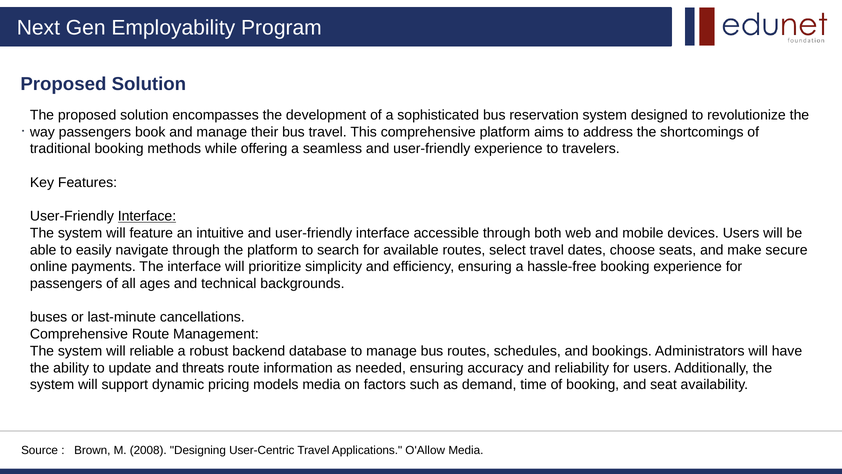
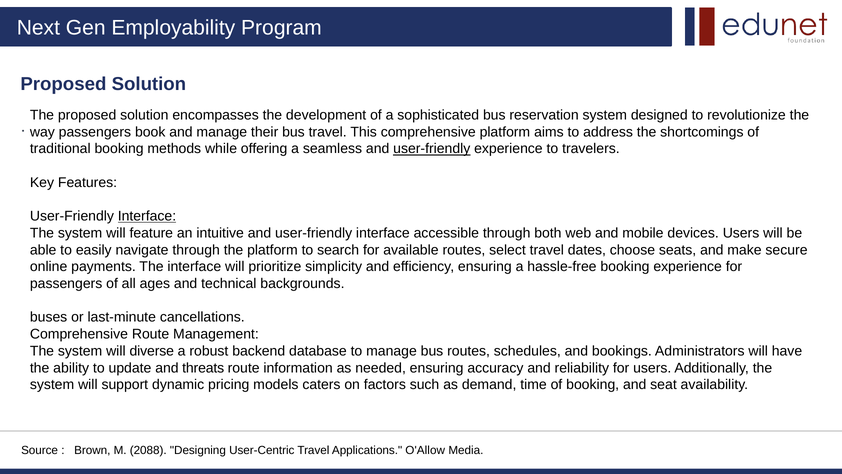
user-friendly at (432, 149) underline: none -> present
reliable: reliable -> diverse
models media: media -> caters
2008: 2008 -> 2088
